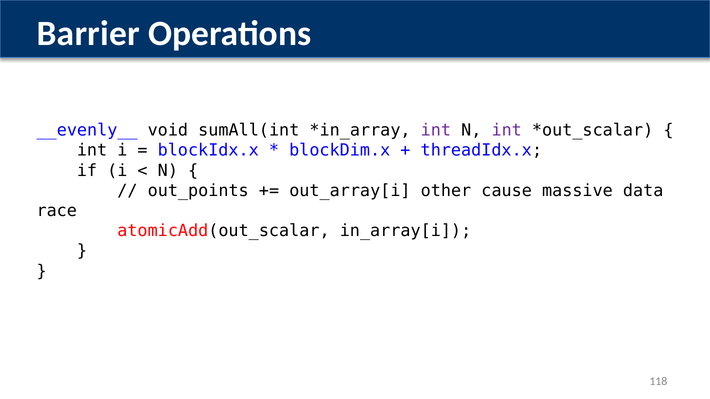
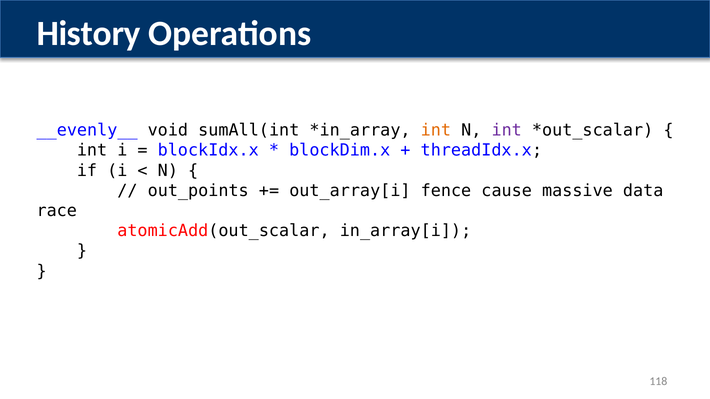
Barrier: Barrier -> History
int at (436, 130) colour: purple -> orange
other: other -> fence
